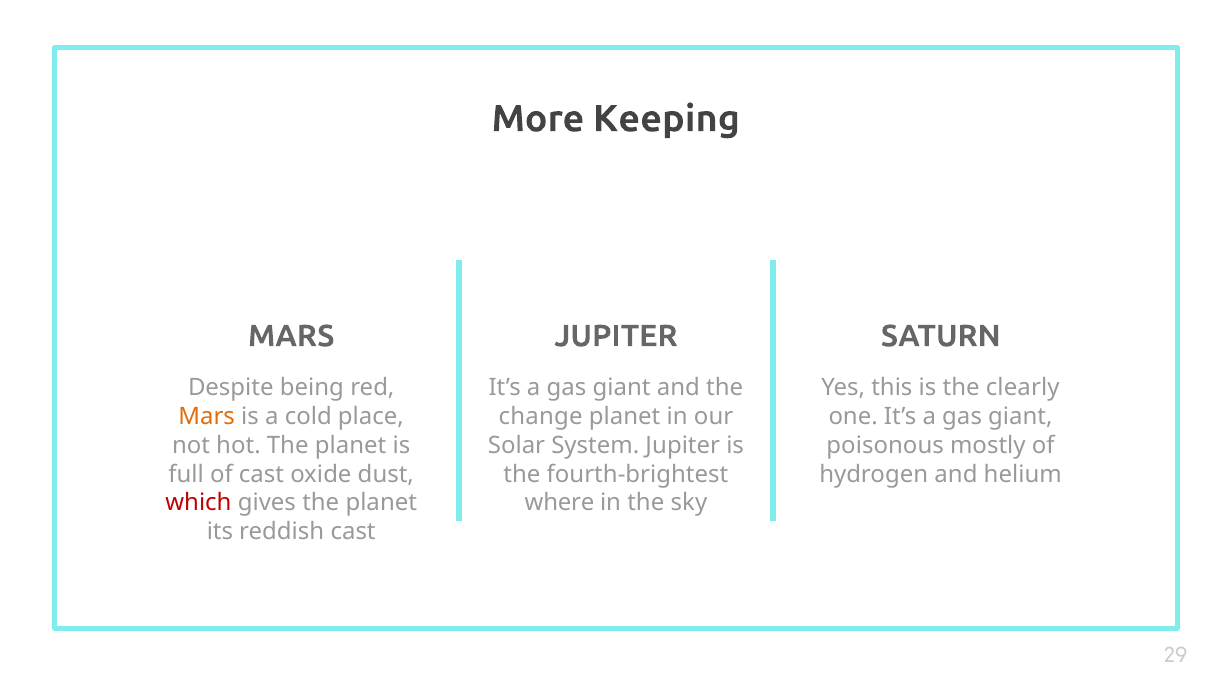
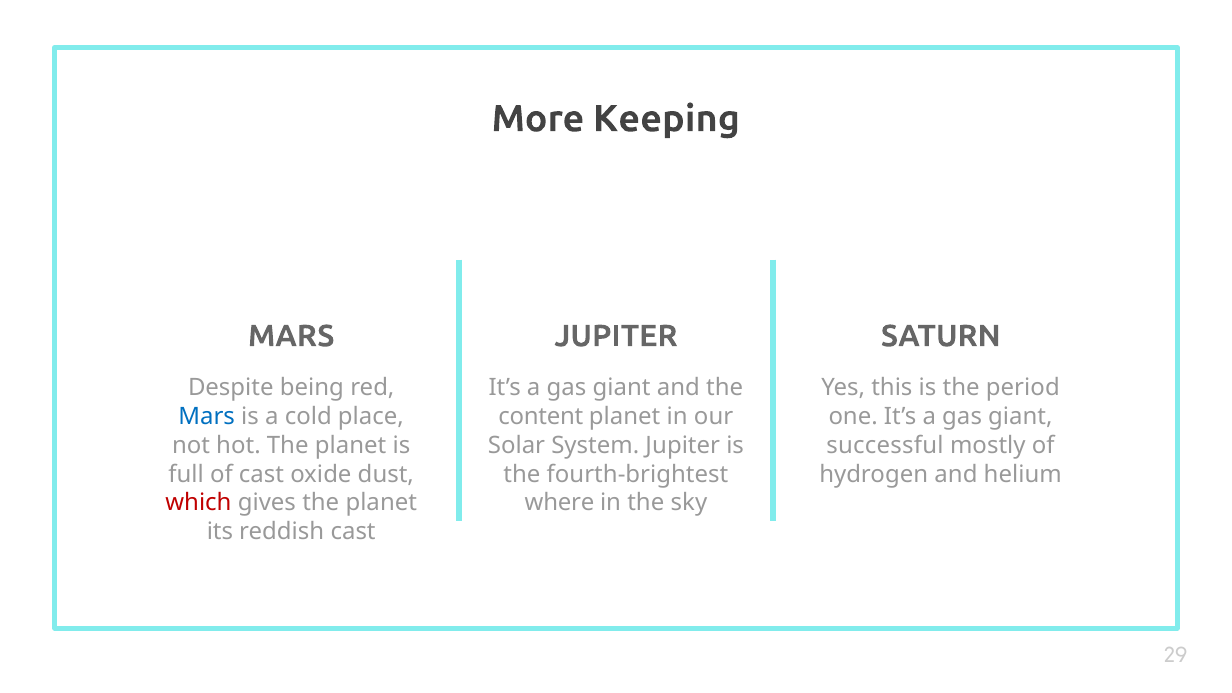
clearly: clearly -> period
Mars at (207, 417) colour: orange -> blue
change: change -> content
poisonous: poisonous -> successful
